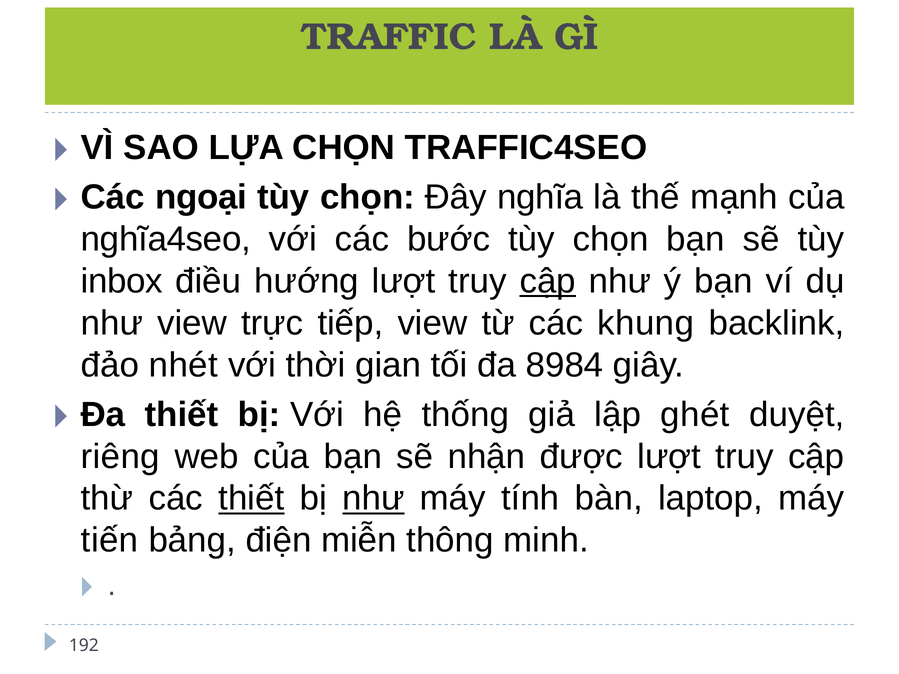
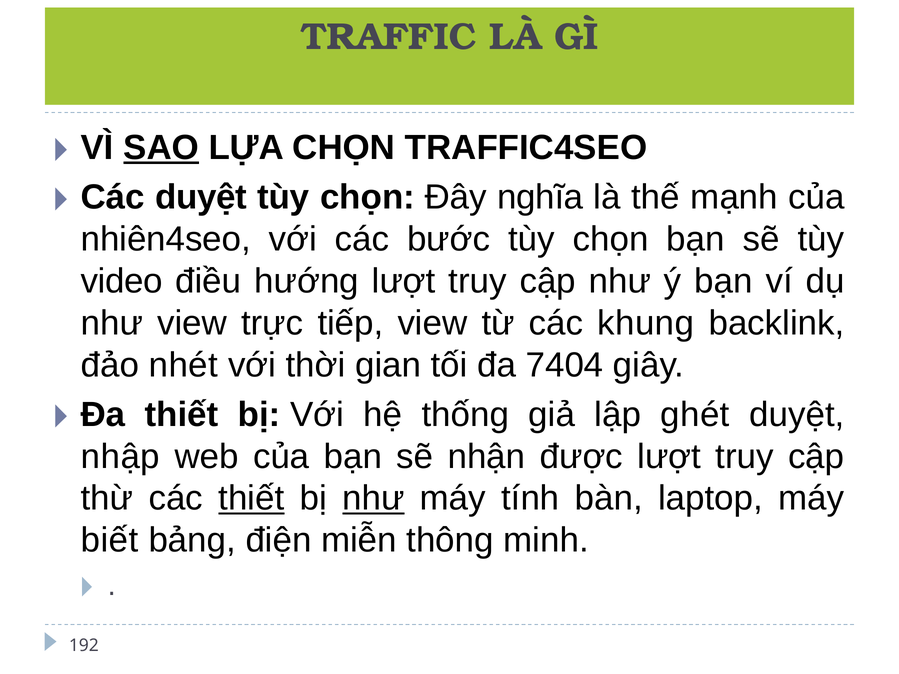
SAO underline: none -> present
Các ngoại: ngoại -> duyệt
nghĩa4seo: nghĩa4seo -> nhiên4seo
inbox: inbox -> video
cập at (548, 281) underline: present -> none
8984: 8984 -> 7404
riêng: riêng -> nhập
tiến: tiến -> biết
